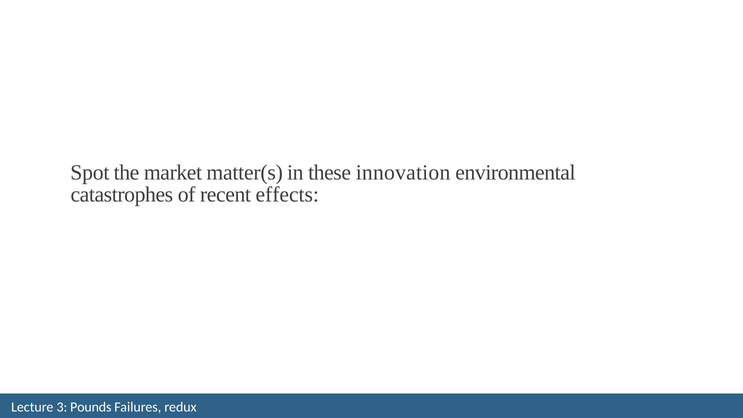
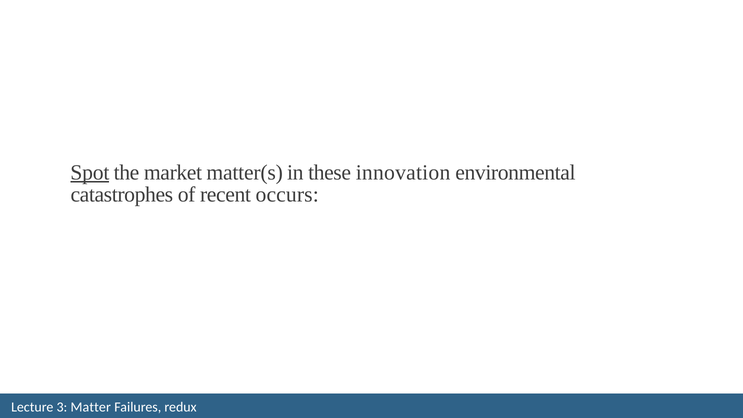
Spot underline: none -> present
effects: effects -> occurs
Pounds: Pounds -> Matter
